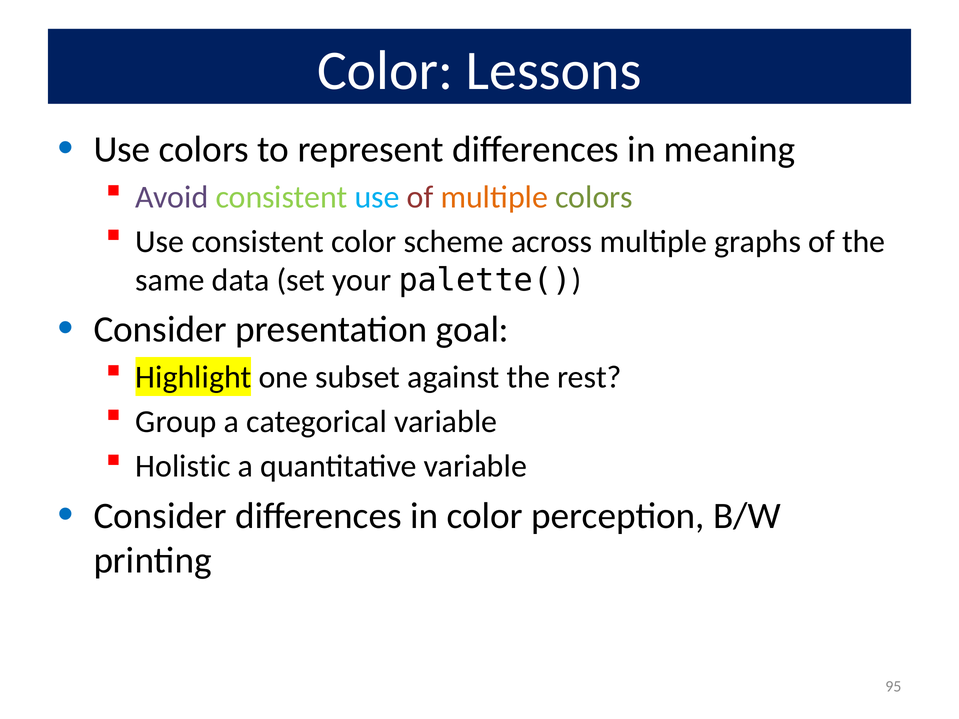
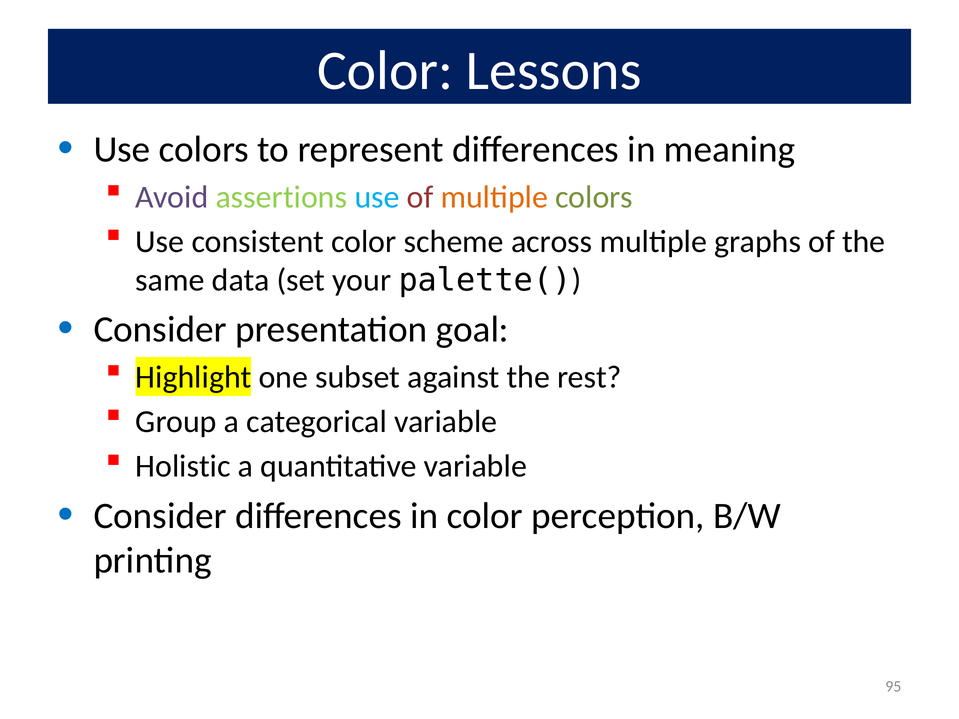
Avoid consistent: consistent -> assertions
